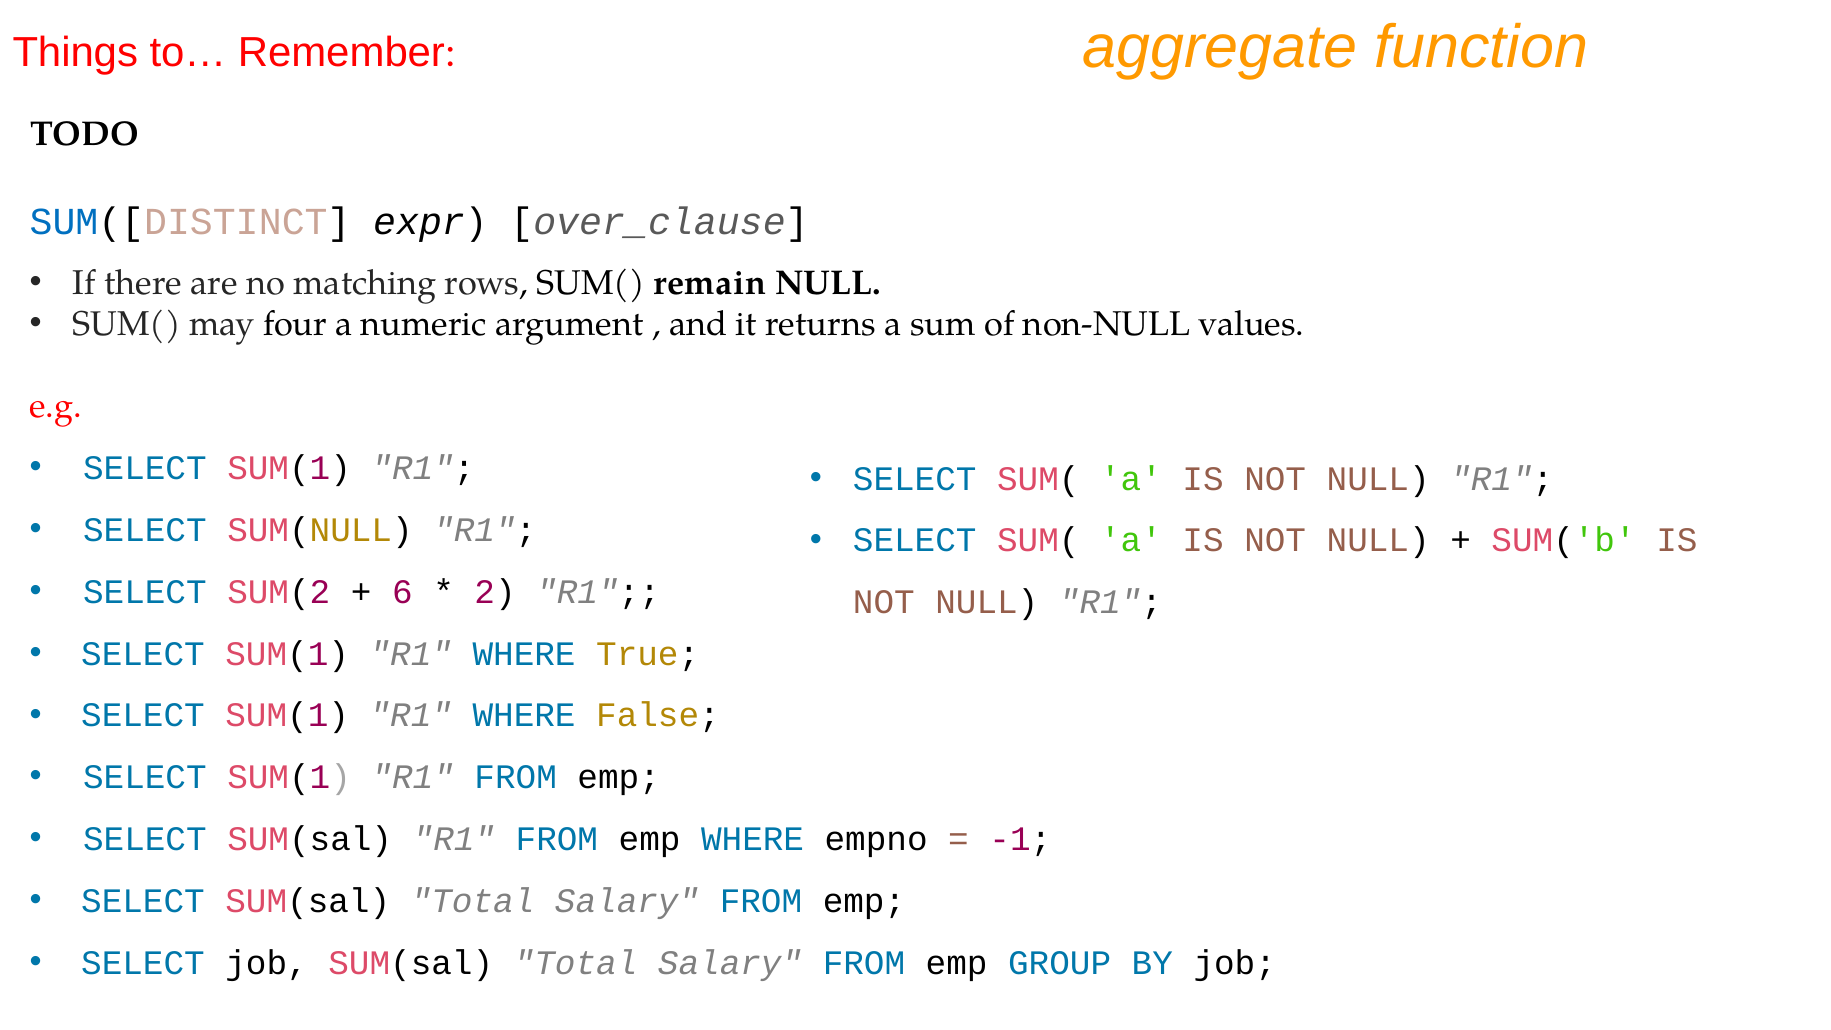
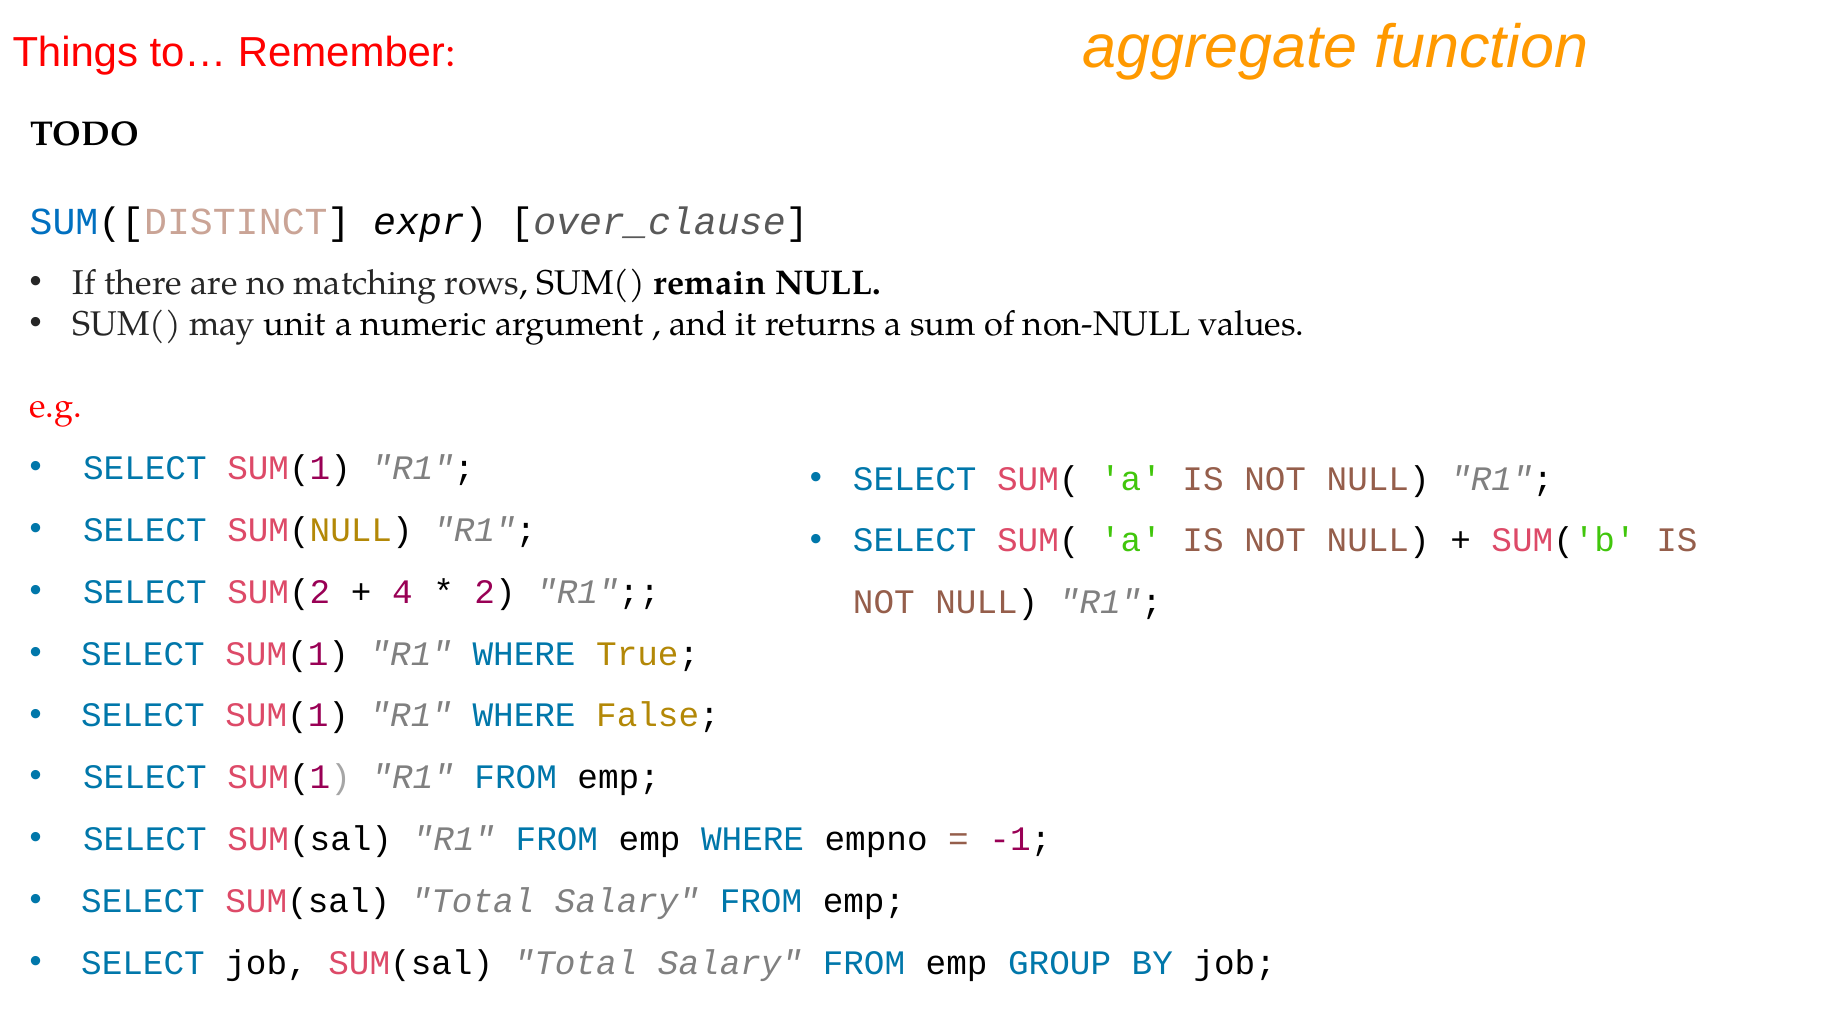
four: four -> unit
6: 6 -> 4
